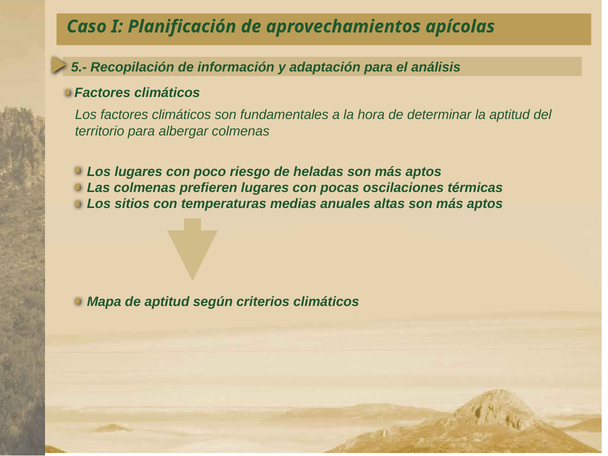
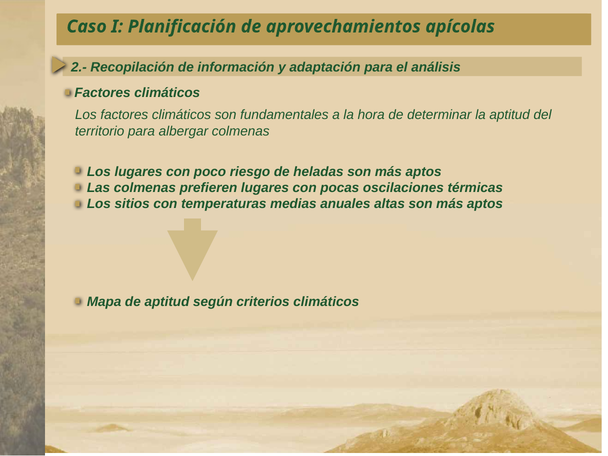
5.-: 5.- -> 2.-
